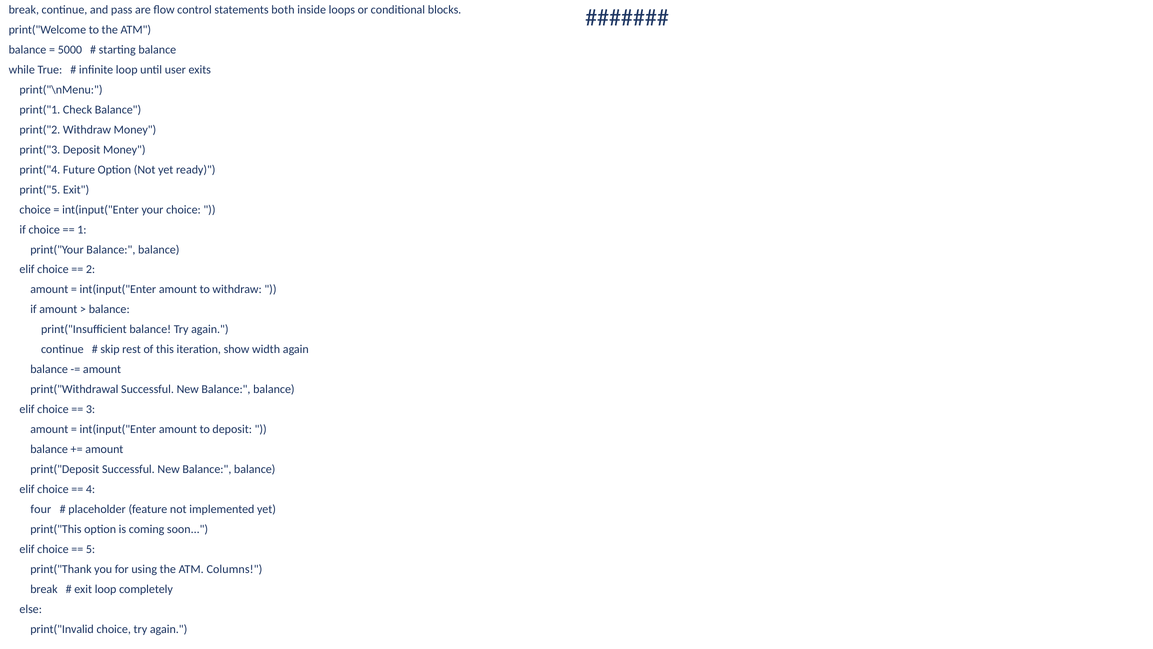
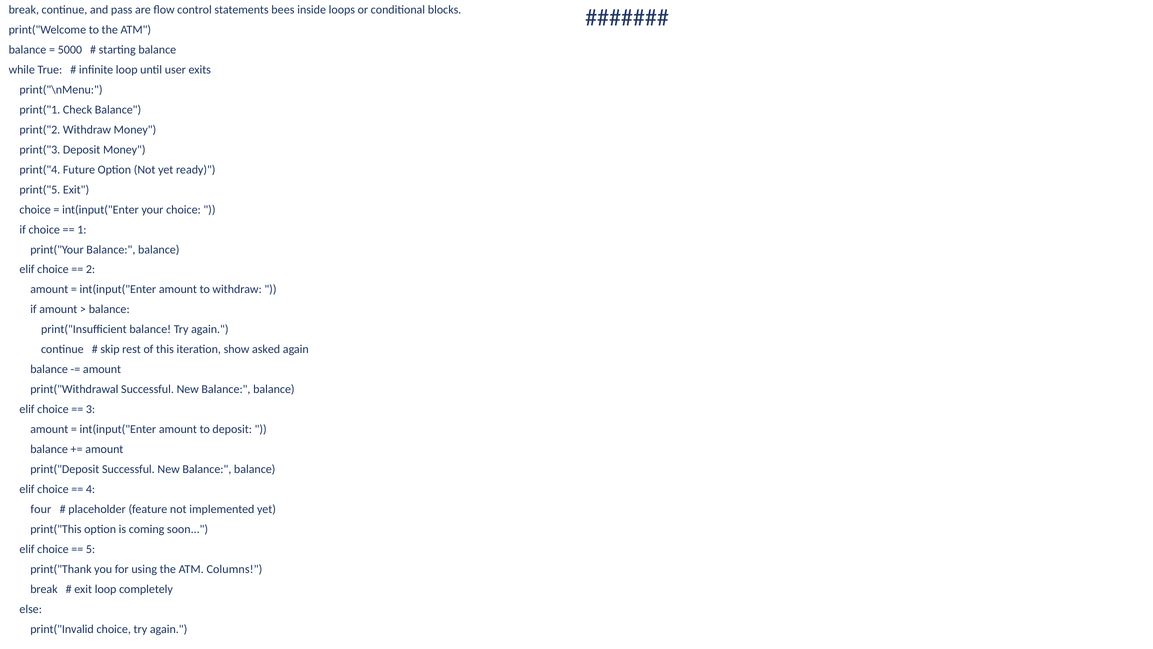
both: both -> bees
width: width -> asked
